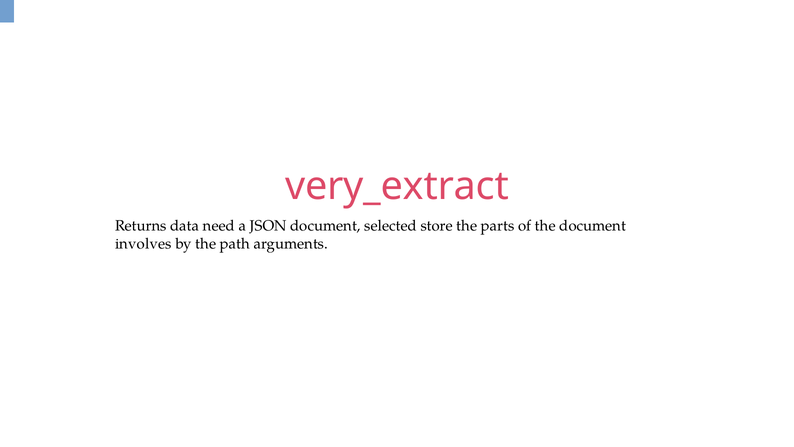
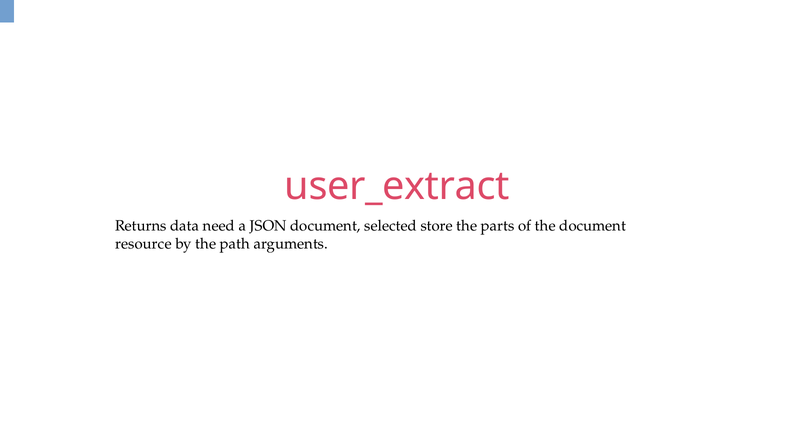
very_extract: very_extract -> user_extract
involves: involves -> resource
